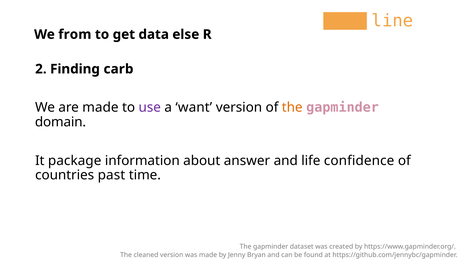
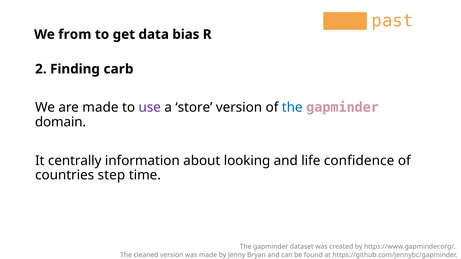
line: line -> past
else: else -> bias
want: want -> store
the at (292, 108) colour: orange -> blue
package: package -> centrally
answer: answer -> looking
past: past -> step
